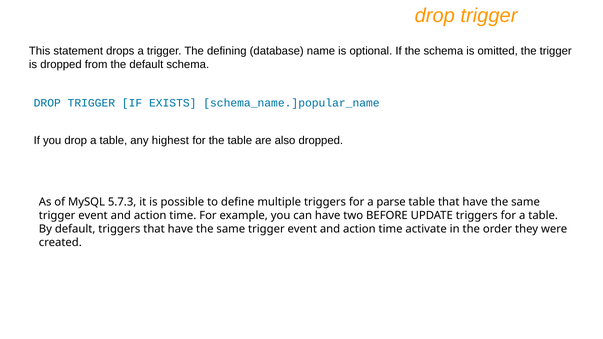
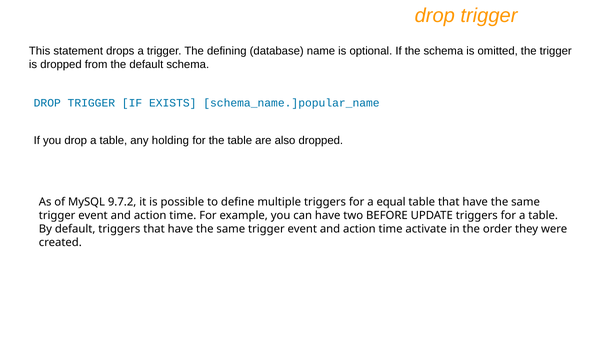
highest: highest -> holding
5.7.3: 5.7.3 -> 9.7.2
parse: parse -> equal
